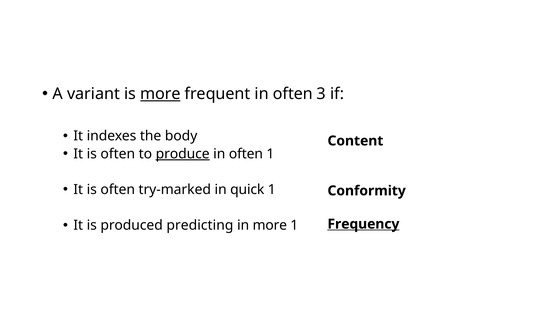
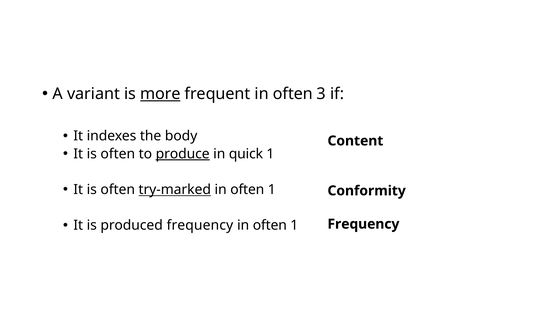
often at (246, 154): often -> quick
try-marked underline: none -> present
quick at (247, 189): quick -> often
produced predicting: predicting -> frequency
more at (270, 225): more -> often
Frequency at (363, 224) underline: present -> none
